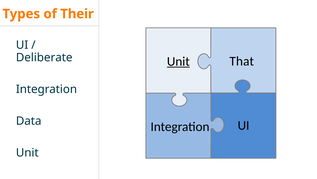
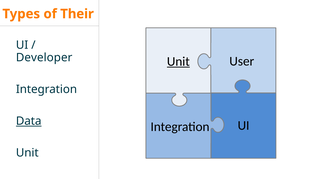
Deliberate: Deliberate -> Developer
That: That -> User
Data underline: none -> present
